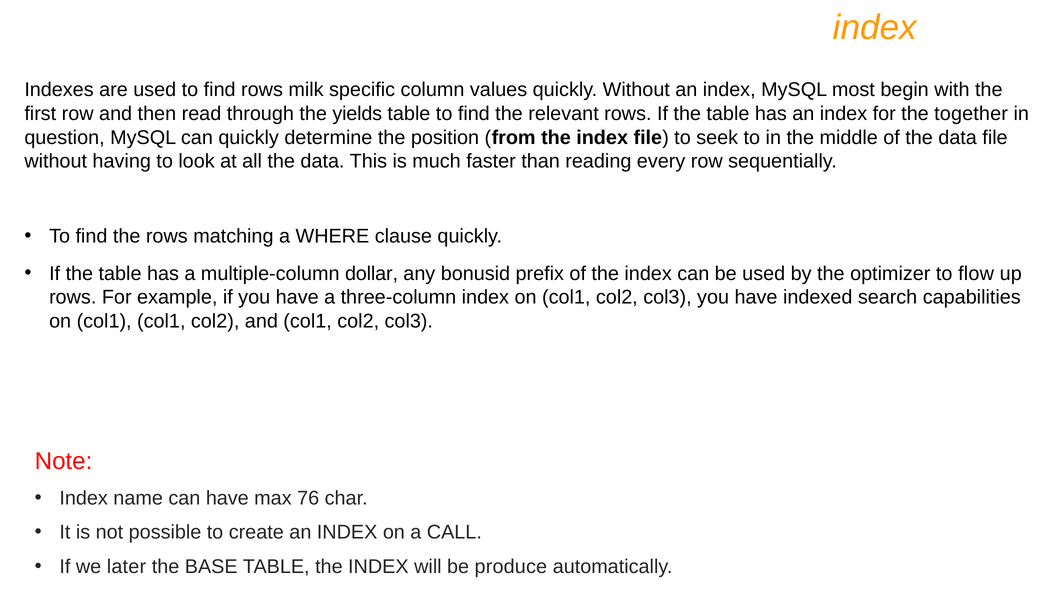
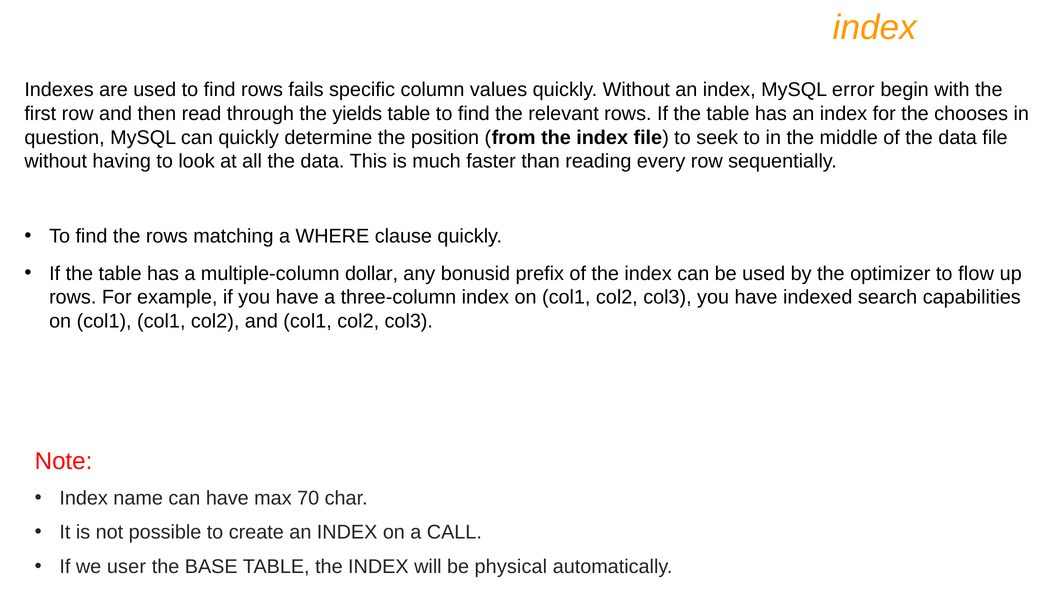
milk: milk -> fails
most: most -> error
together: together -> chooses
76: 76 -> 70
later: later -> user
produce: produce -> physical
